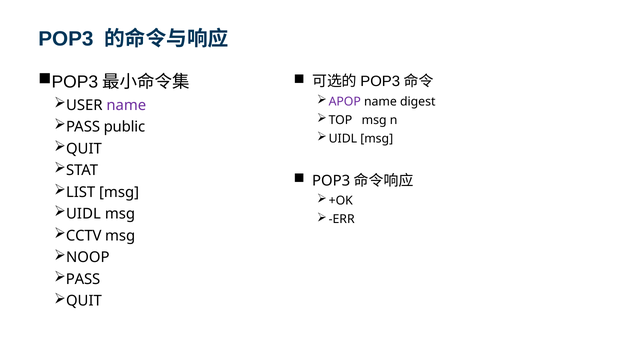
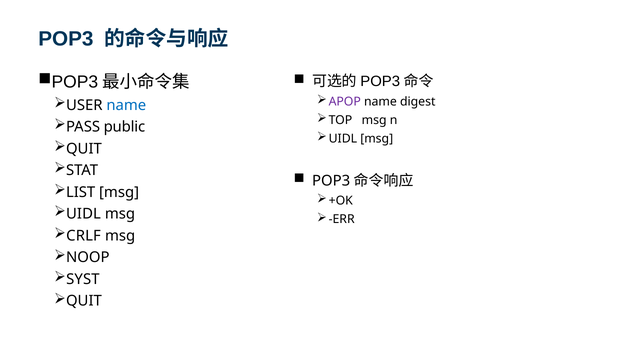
name at (126, 105) colour: purple -> blue
CCTV: CCTV -> CRLF
PASS at (83, 280): PASS -> SYST
